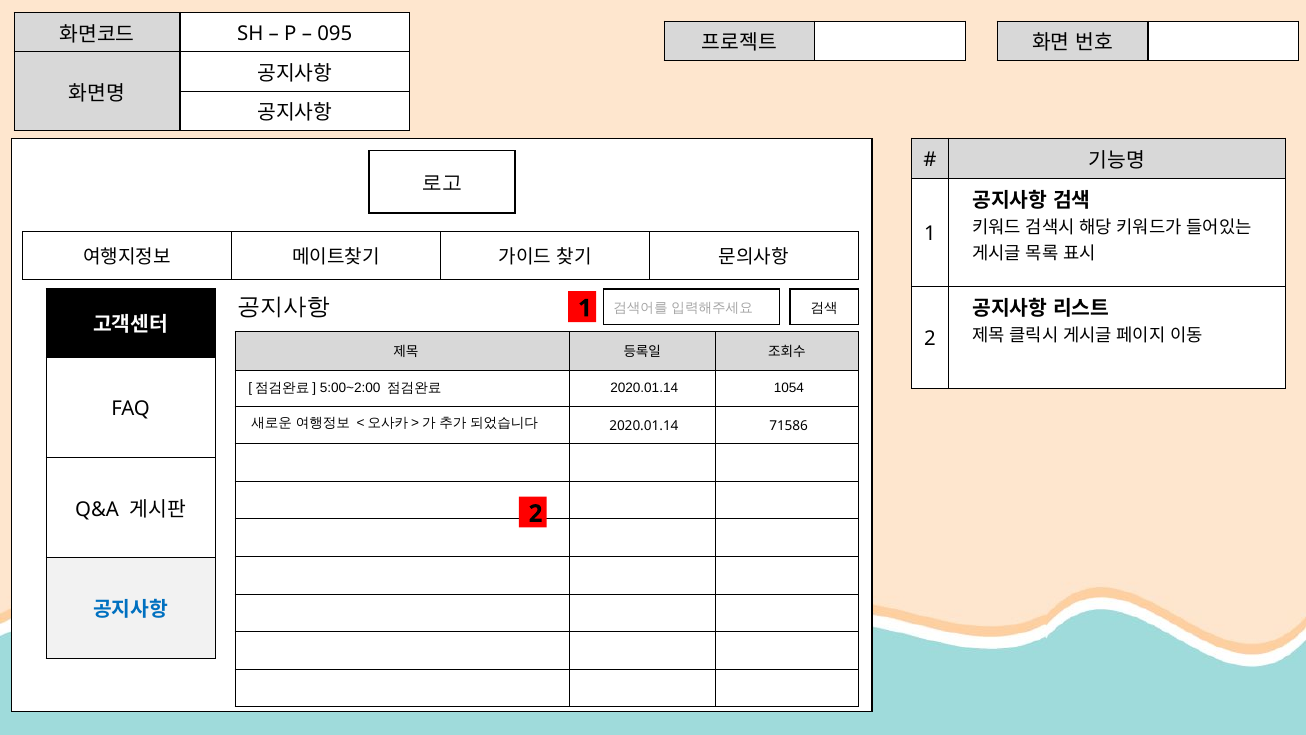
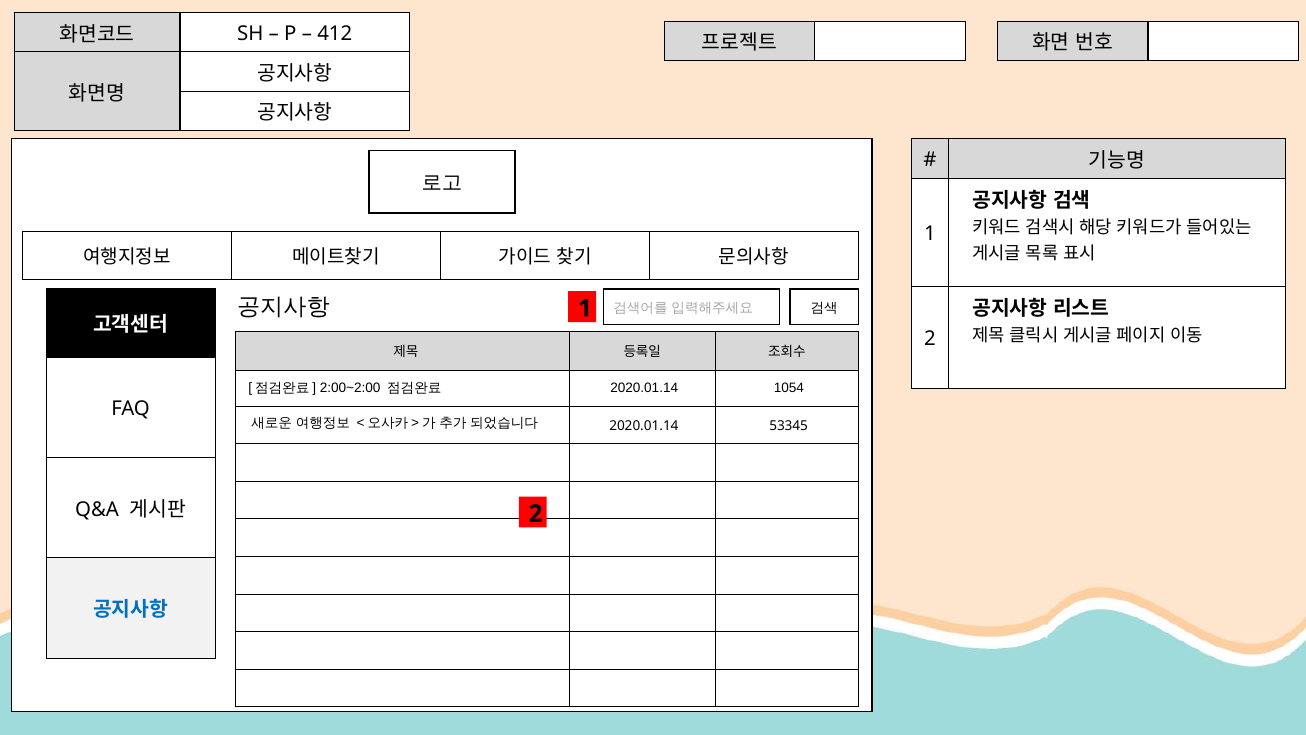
095: 095 -> 412
5:00~2:00: 5:00~2:00 -> 2:00~2:00
71586: 71586 -> 53345
